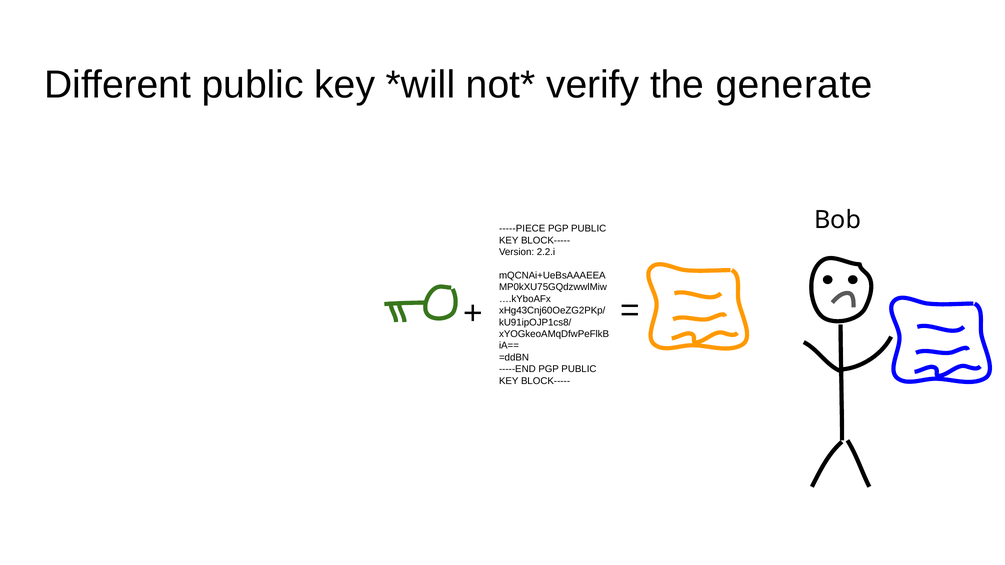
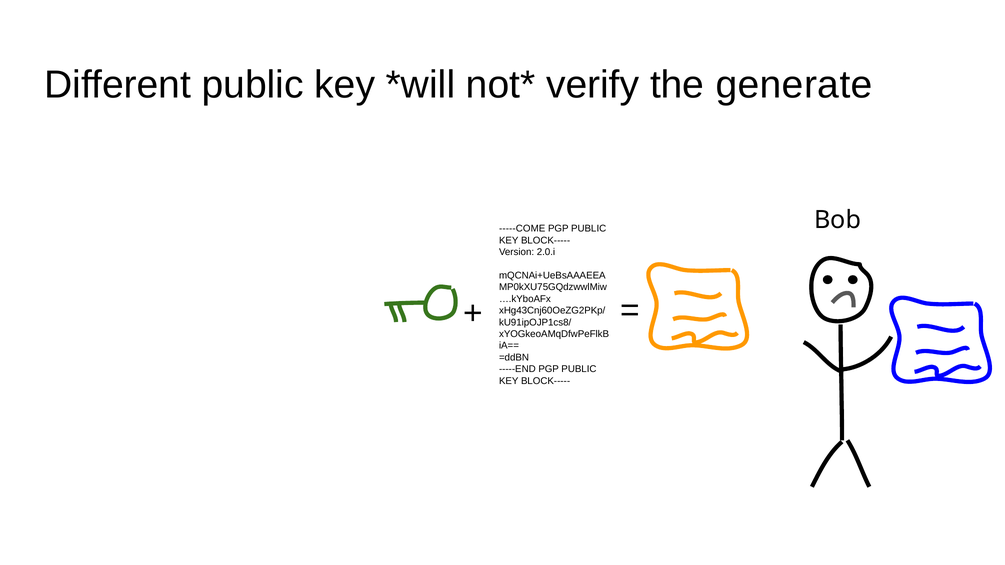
-----PIECE: -----PIECE -> -----COME
2.2.i: 2.2.i -> 2.0.i
